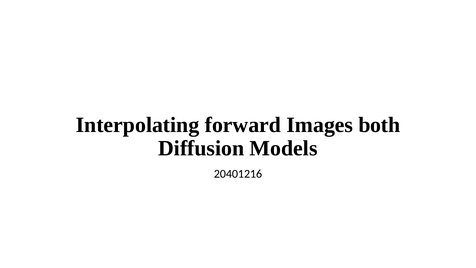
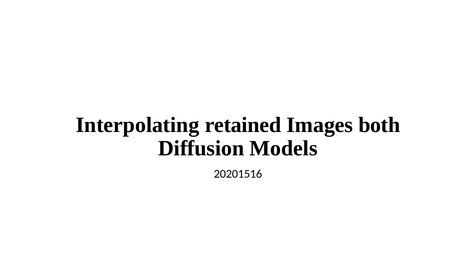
forward: forward -> retained
20401216: 20401216 -> 20201516
